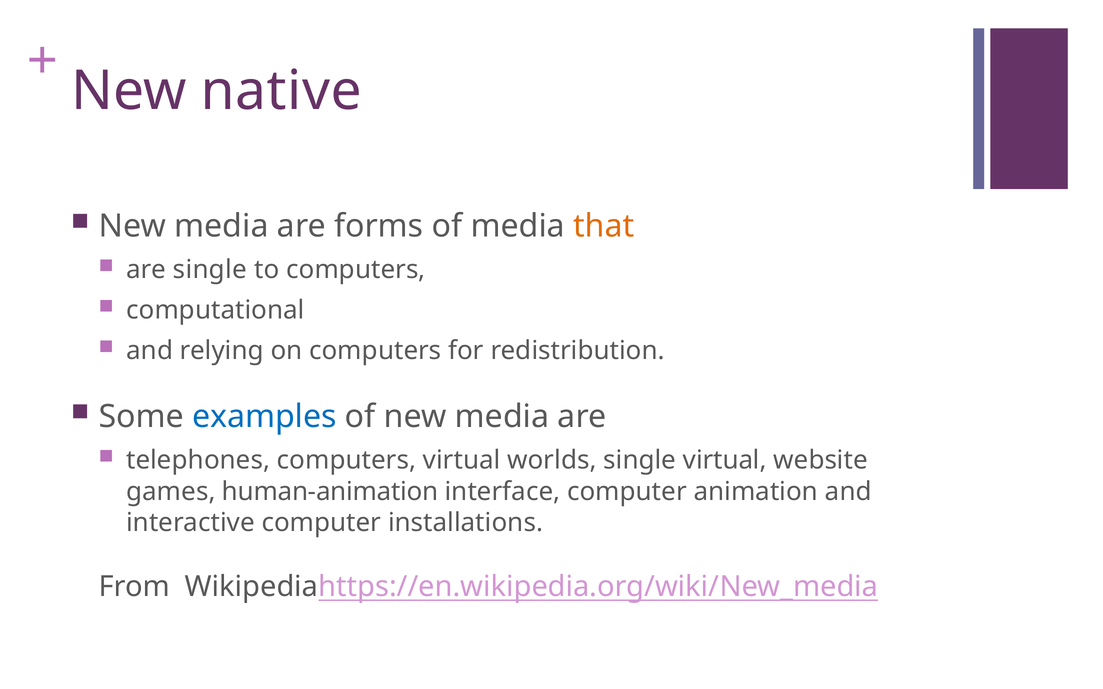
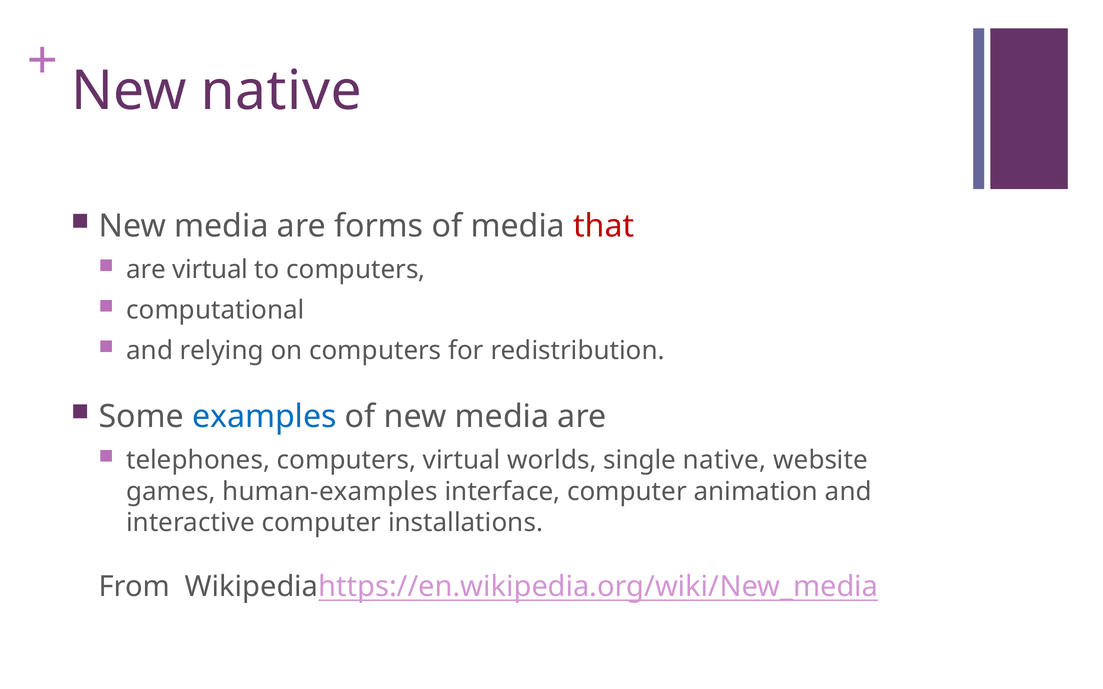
that colour: orange -> red
are single: single -> virtual
single virtual: virtual -> native
human-animation: human-animation -> human-examples
